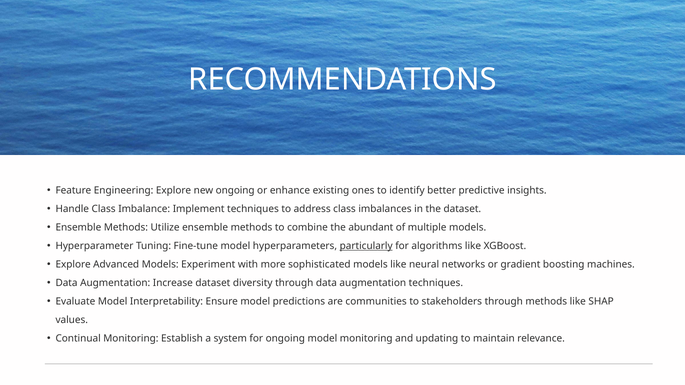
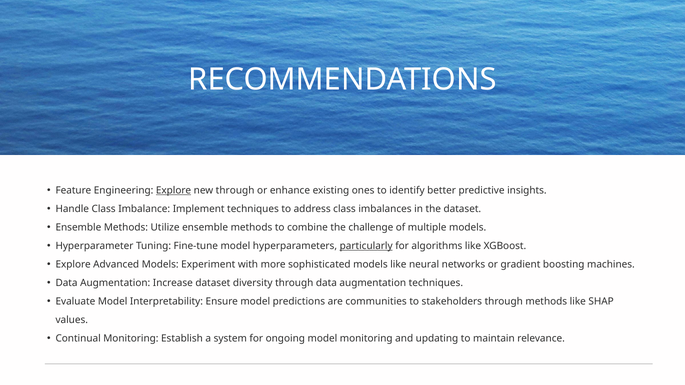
Explore at (174, 191) underline: none -> present
new ongoing: ongoing -> through
abundant: abundant -> challenge
